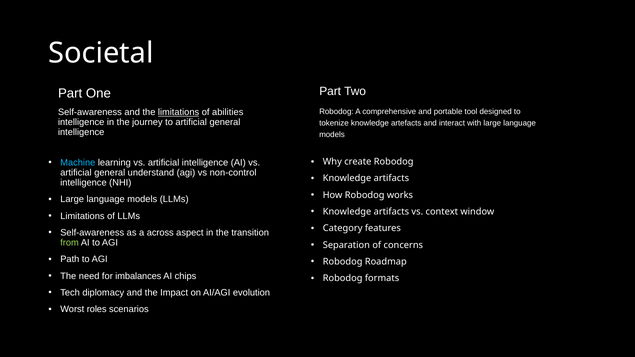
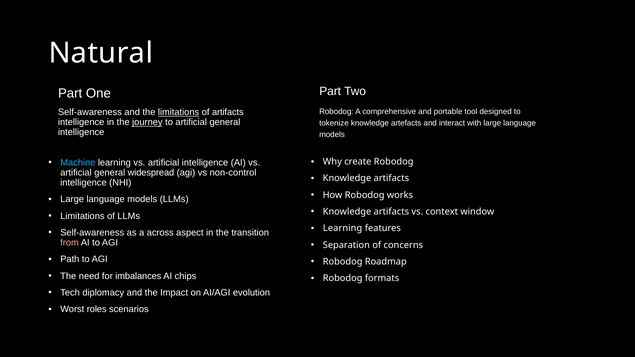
Societal: Societal -> Natural
of abilities: abilities -> artifacts
journey underline: none -> present
understand: understand -> widespread
Category at (343, 228): Category -> Learning
from colour: light green -> pink
